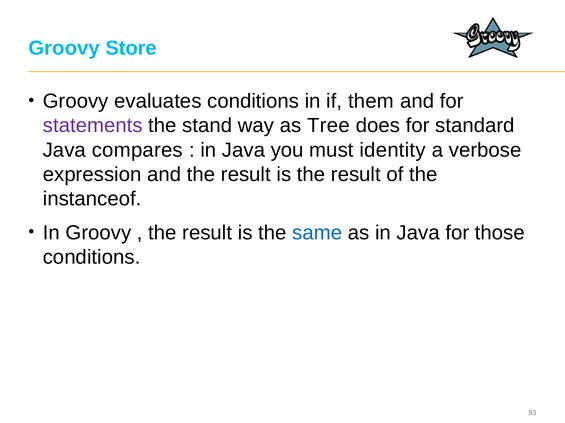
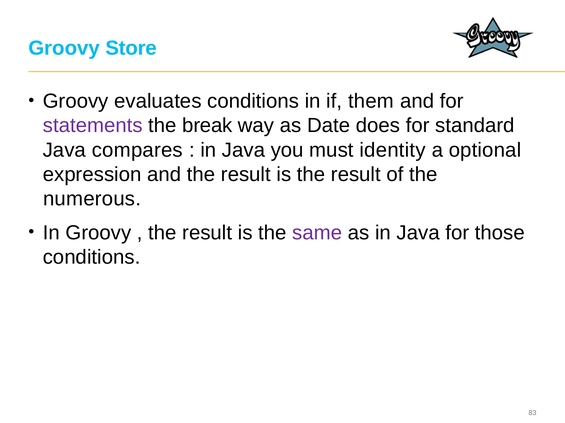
stand: stand -> break
Tree: Tree -> Date
verbose: verbose -> optional
instanceof: instanceof -> numerous
same colour: blue -> purple
